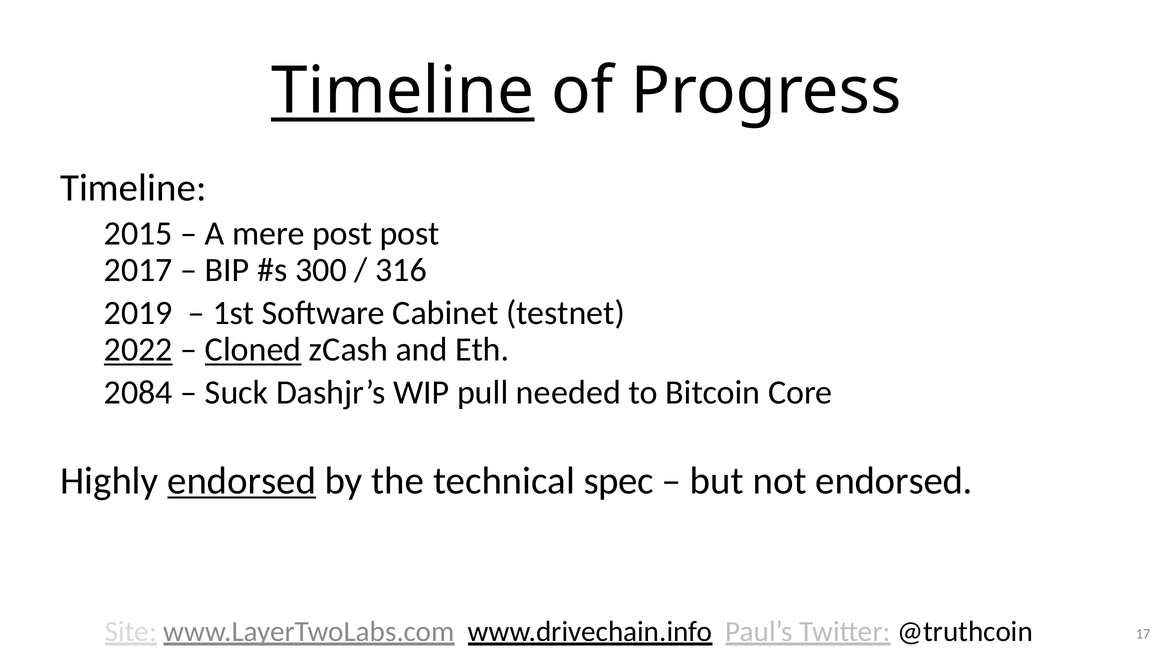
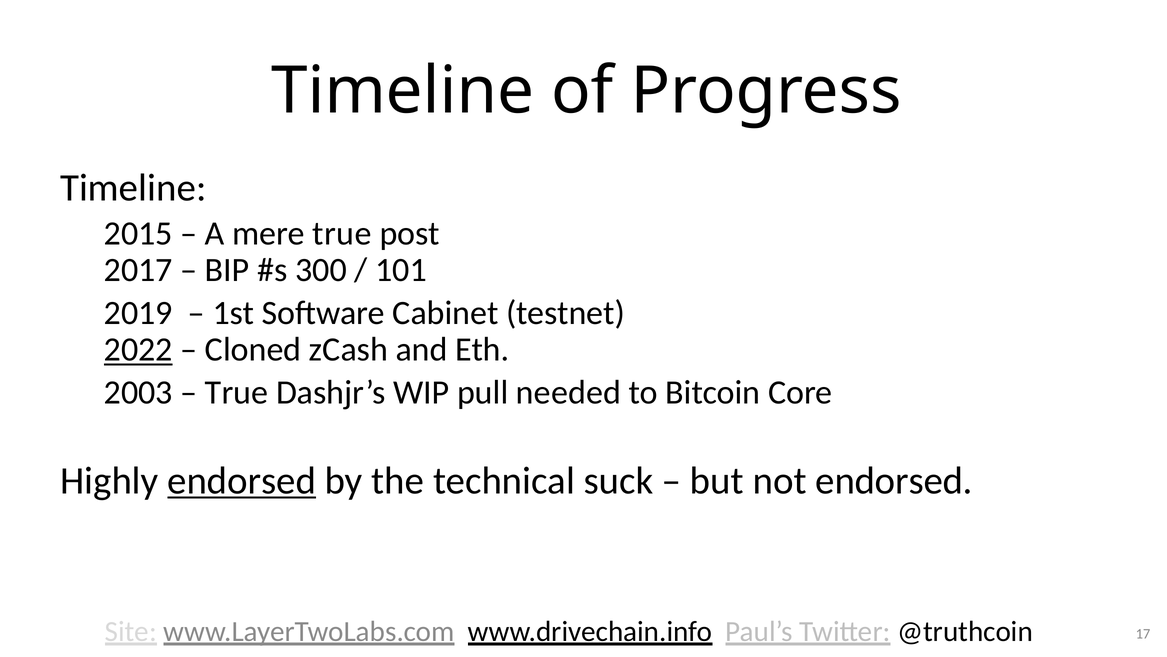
Timeline at (403, 91) underline: present -> none
mere post: post -> true
316: 316 -> 101
Cloned underline: present -> none
2084: 2084 -> 2003
Suck at (237, 392): Suck -> True
spec: spec -> suck
